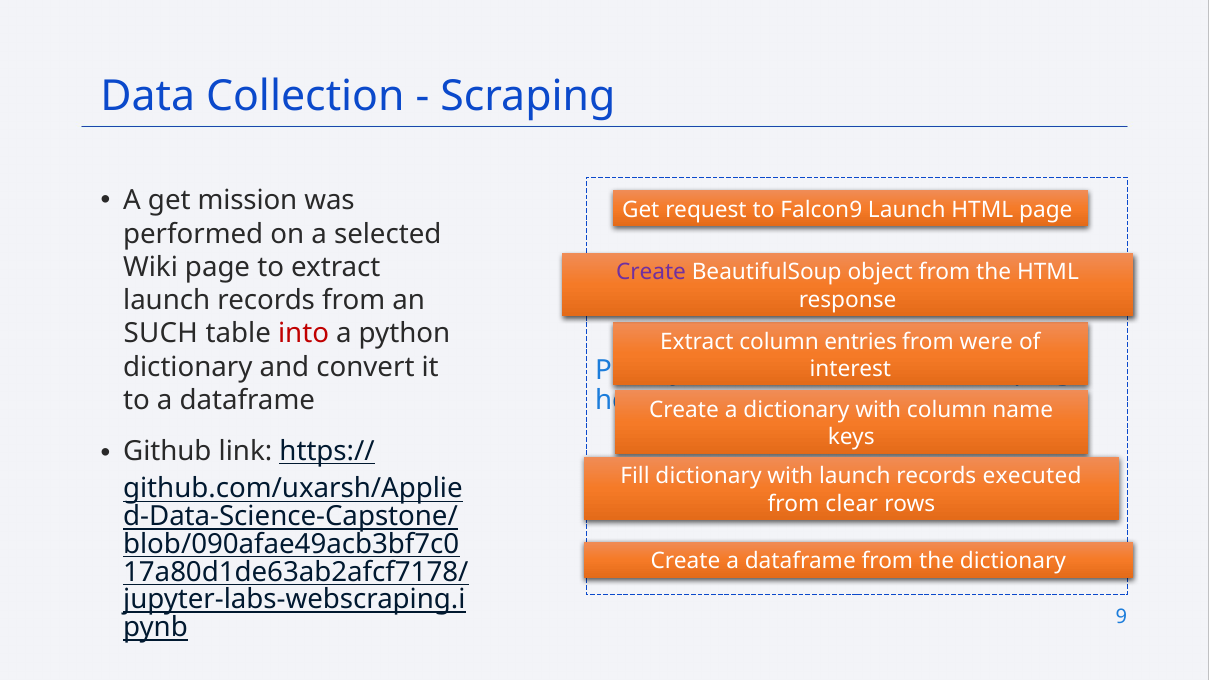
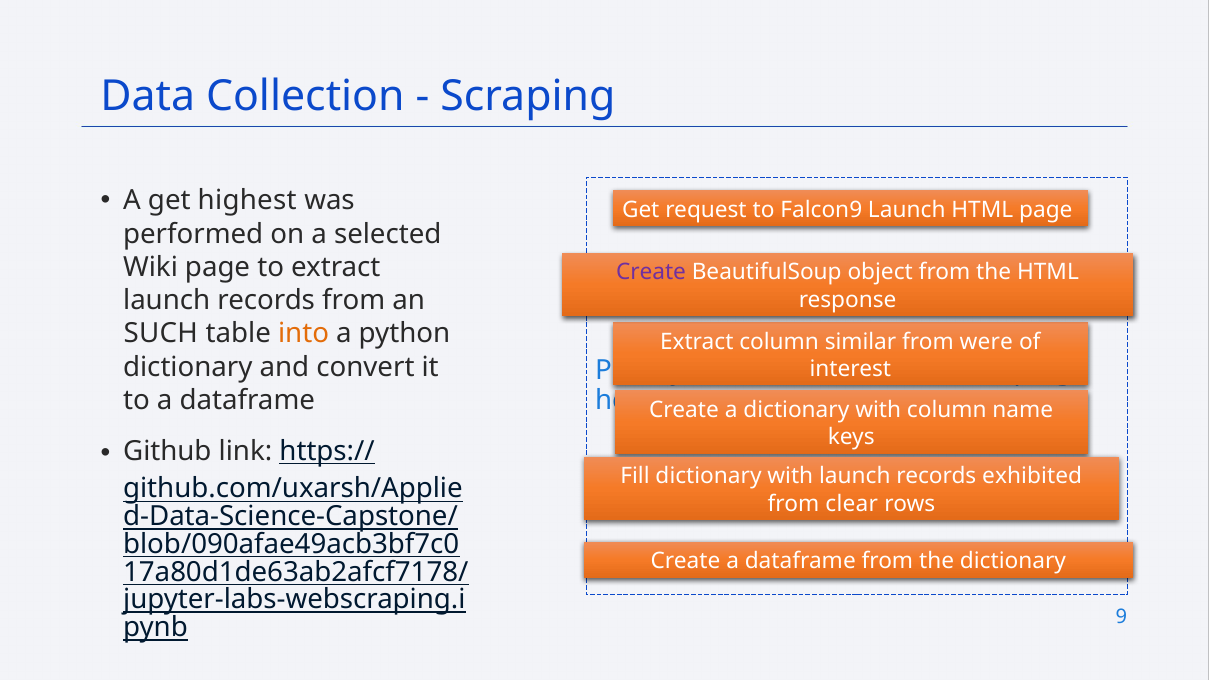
mission: mission -> highest
into colour: red -> orange
entries: entries -> similar
executed: executed -> exhibited
